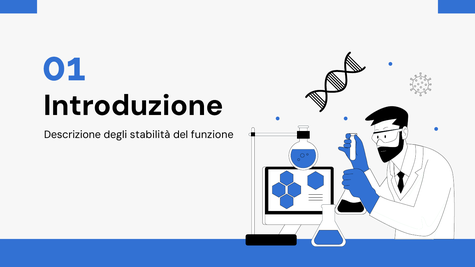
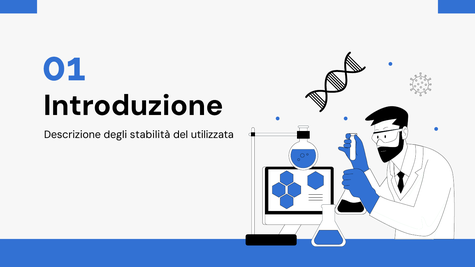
funzione: funzione -> utilizzata
